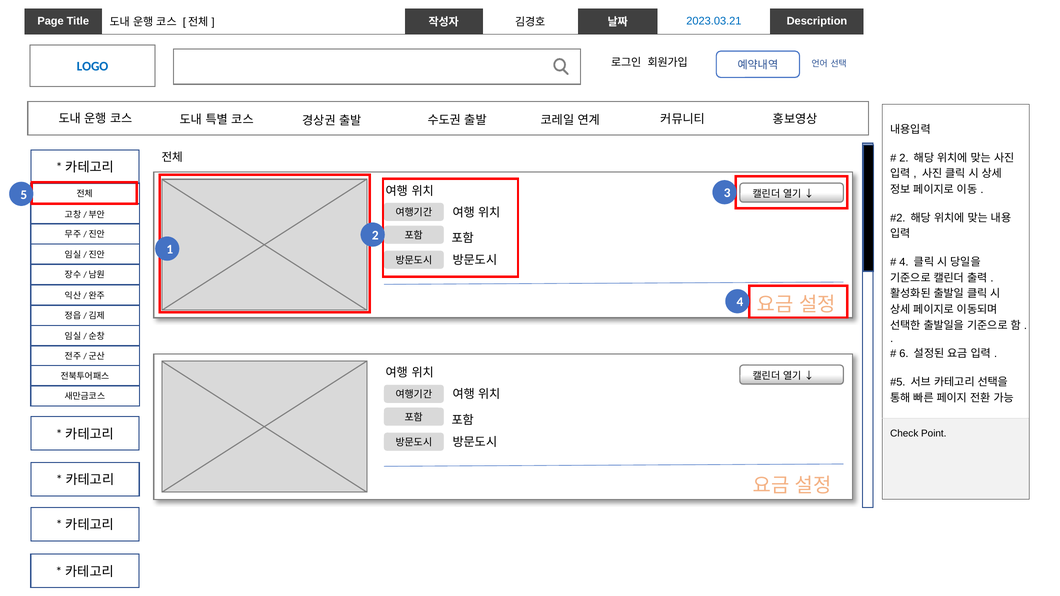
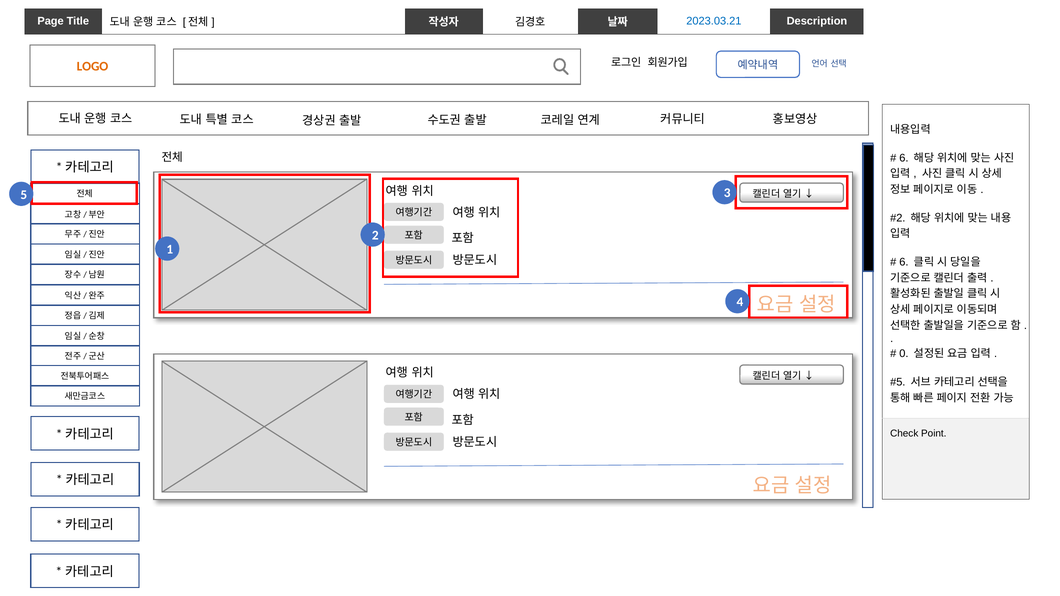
LOGO colour: blue -> orange
2 at (904, 158): 2 -> 6
4 at (904, 262): 4 -> 6
6: 6 -> 0
